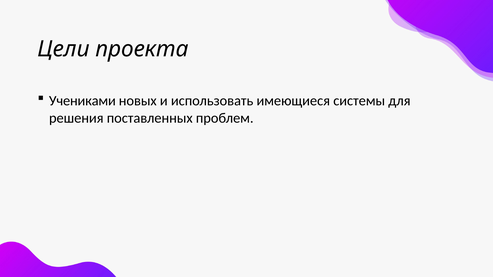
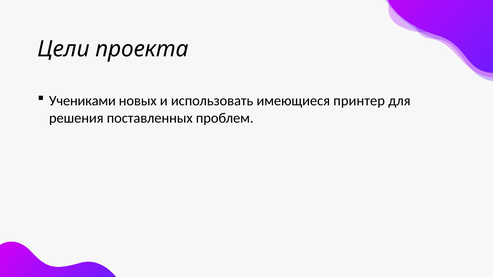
системы: системы -> принтер
